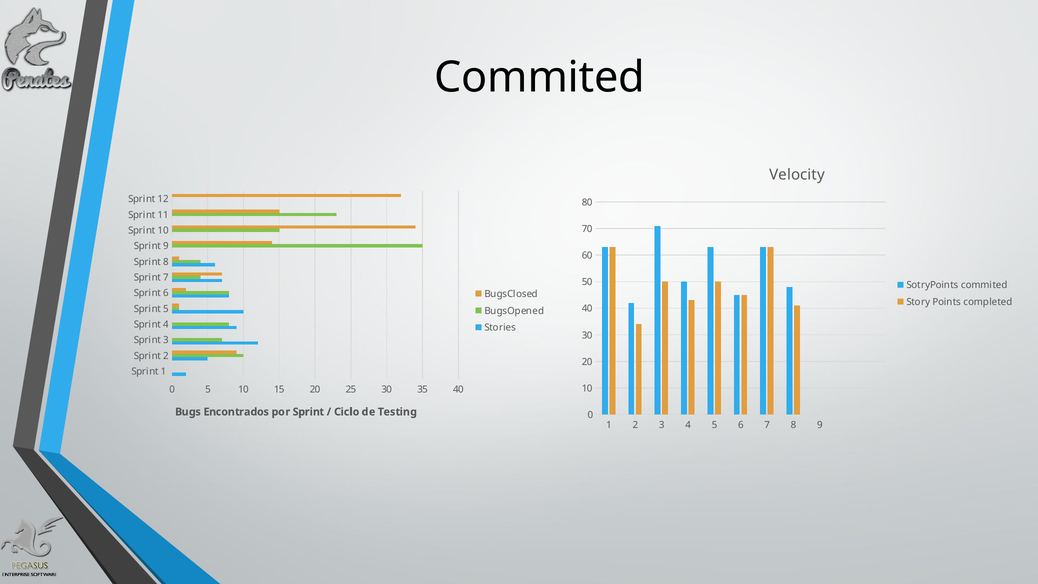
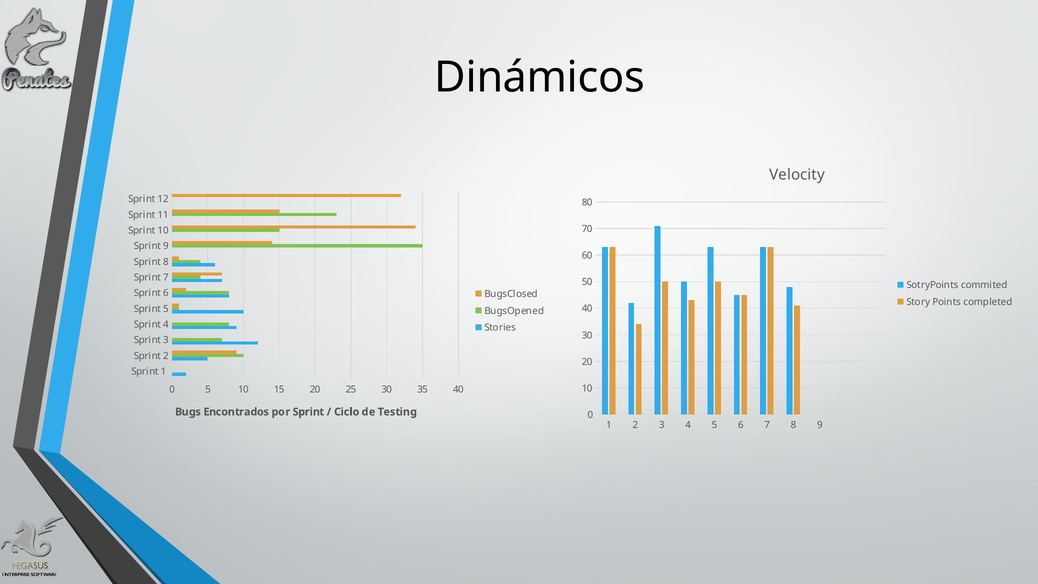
Commited at (540, 78): Commited -> Dinámicos
